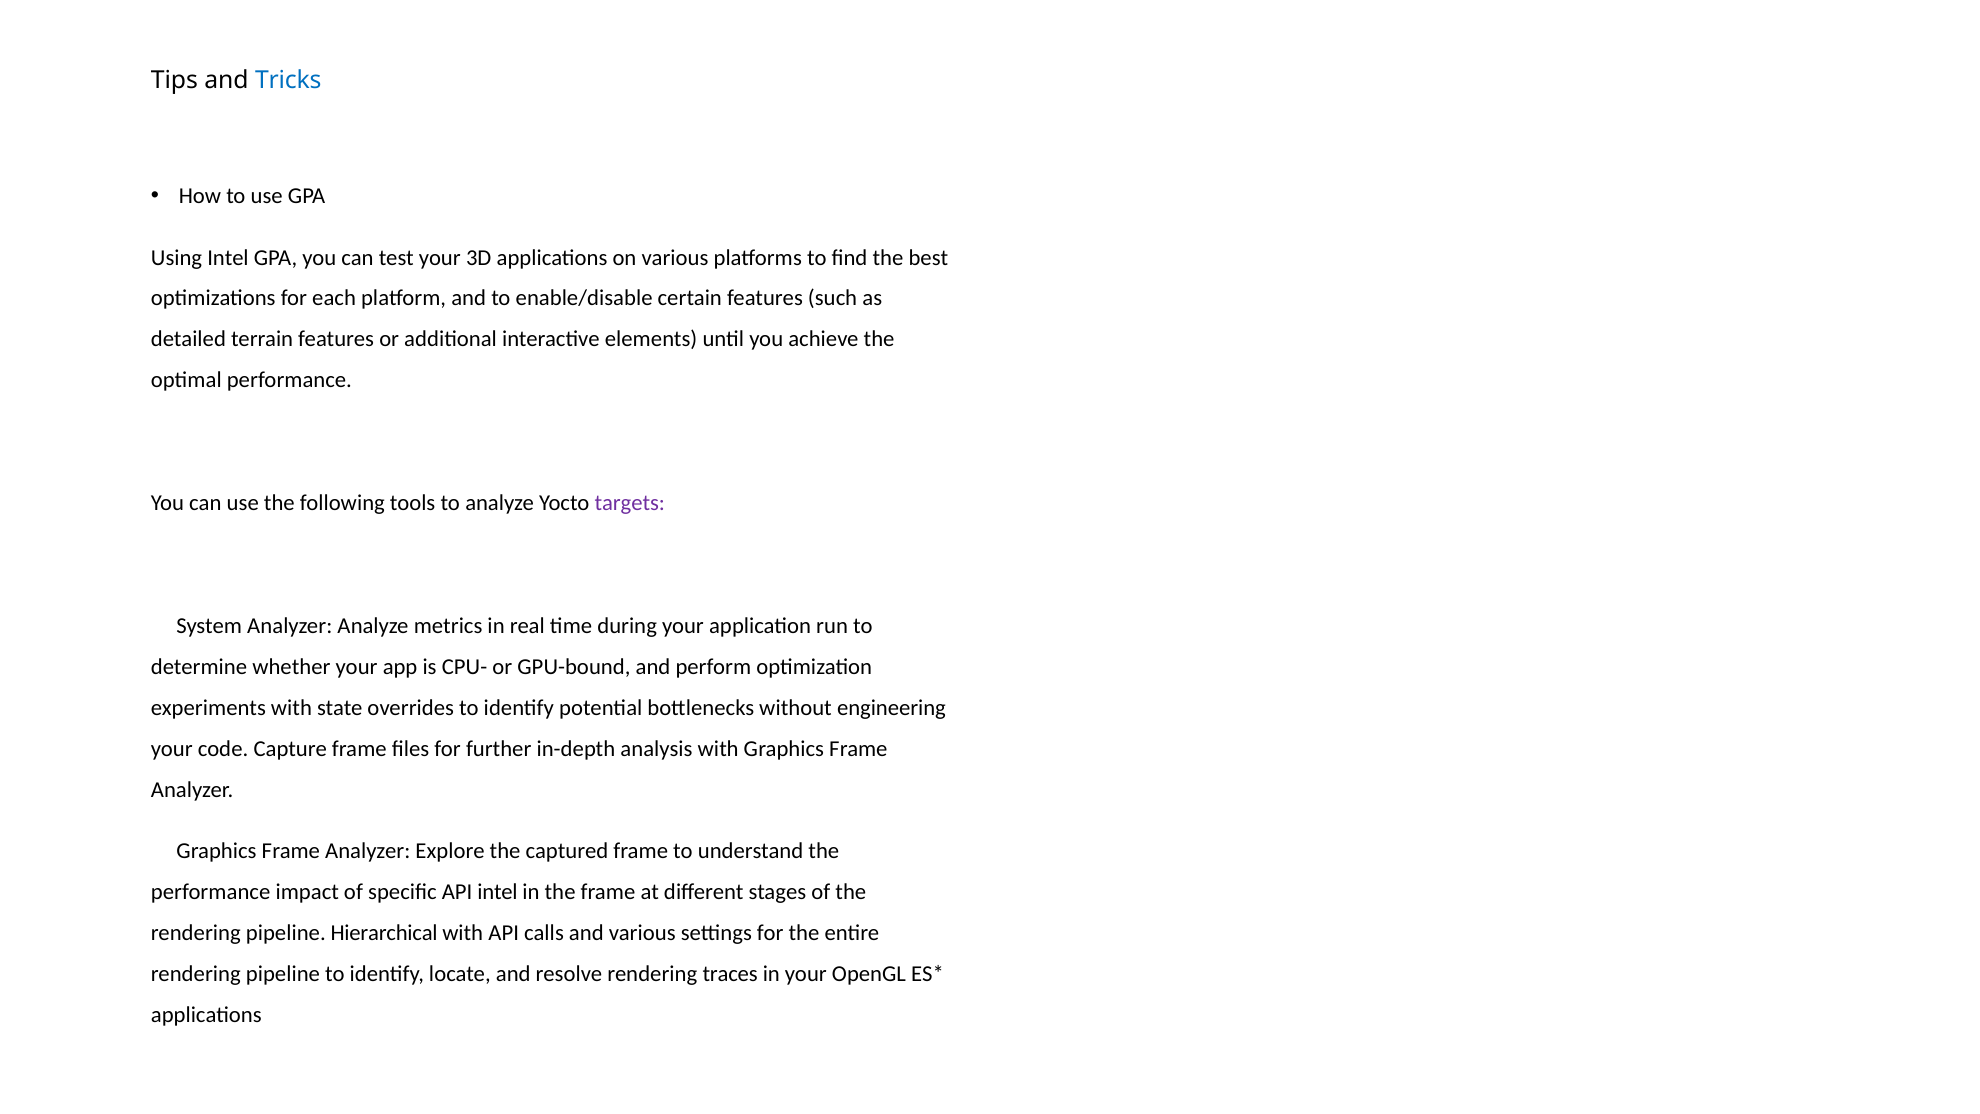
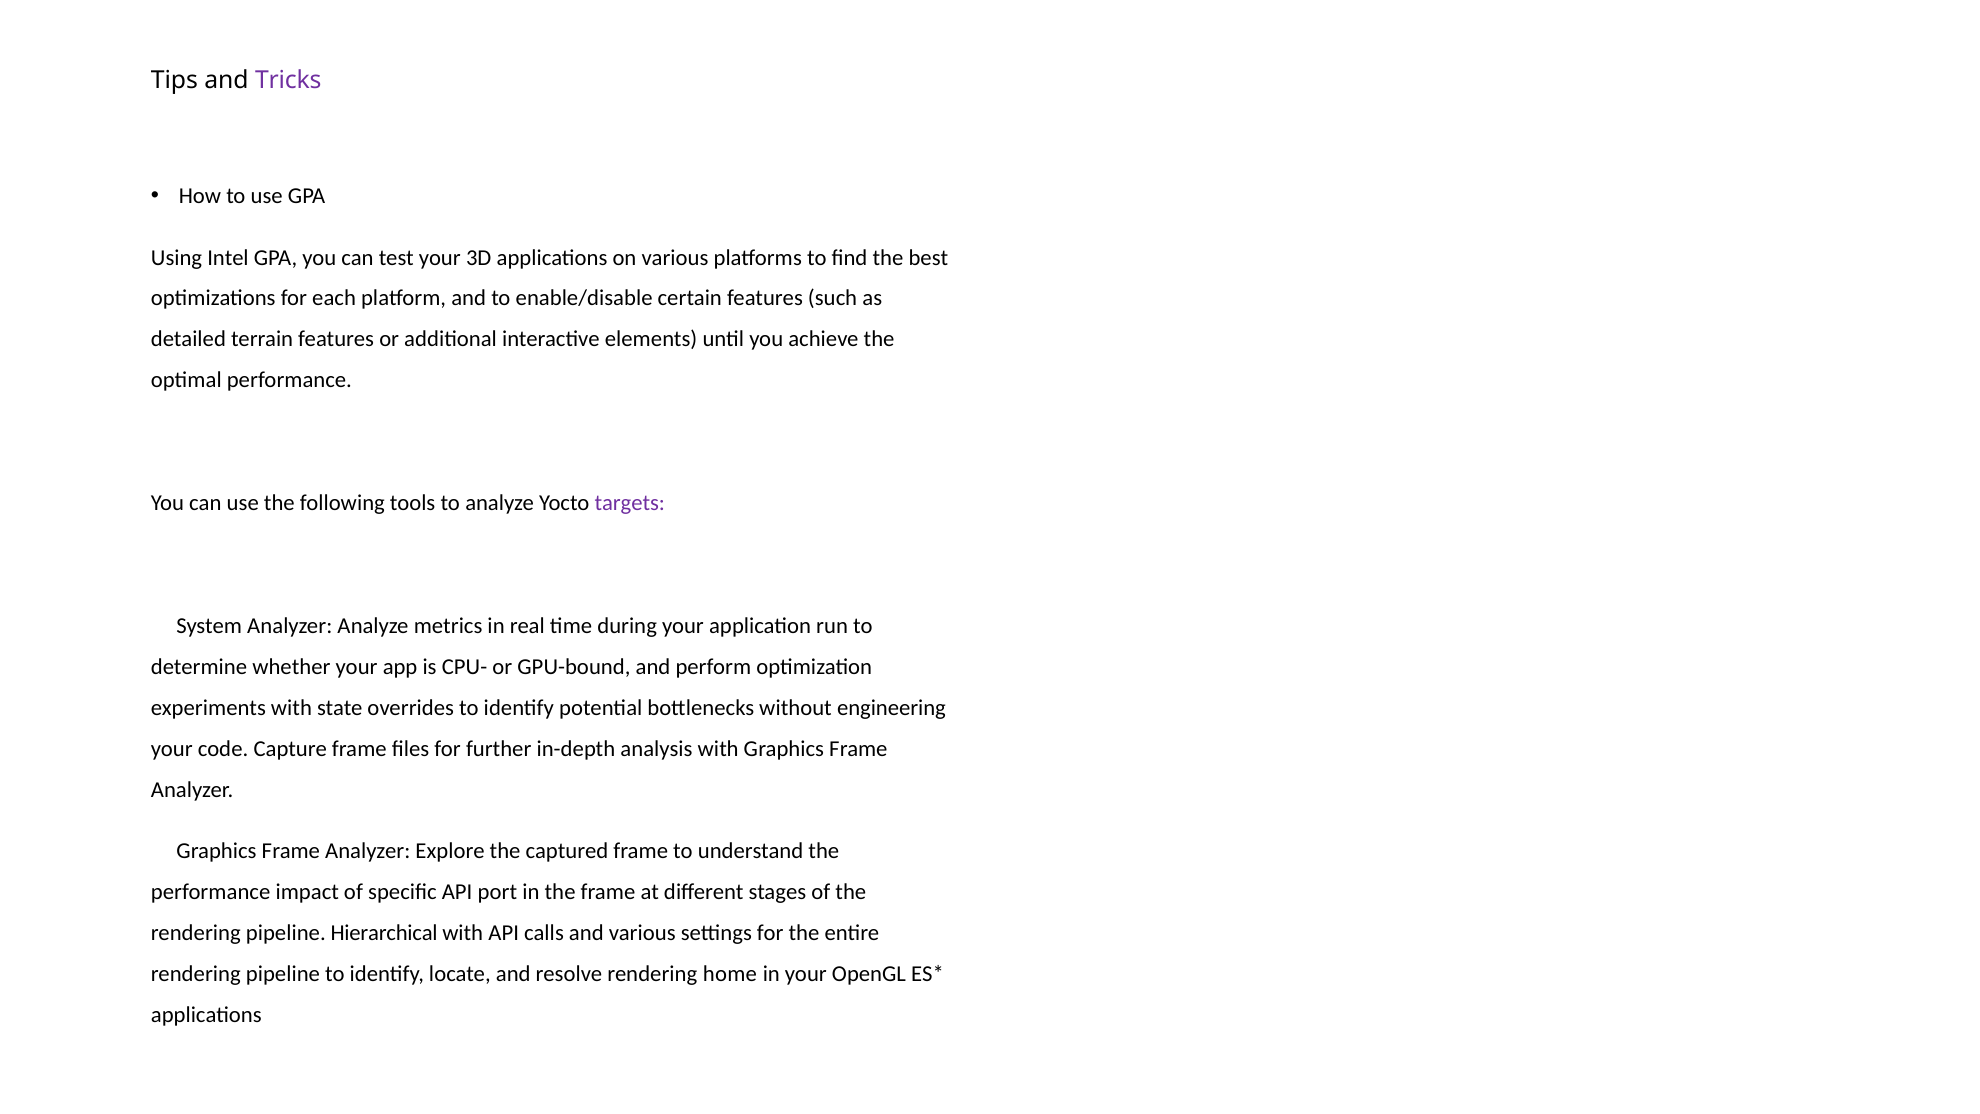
Tricks colour: blue -> purple
API intel: intel -> port
traces: traces -> home
